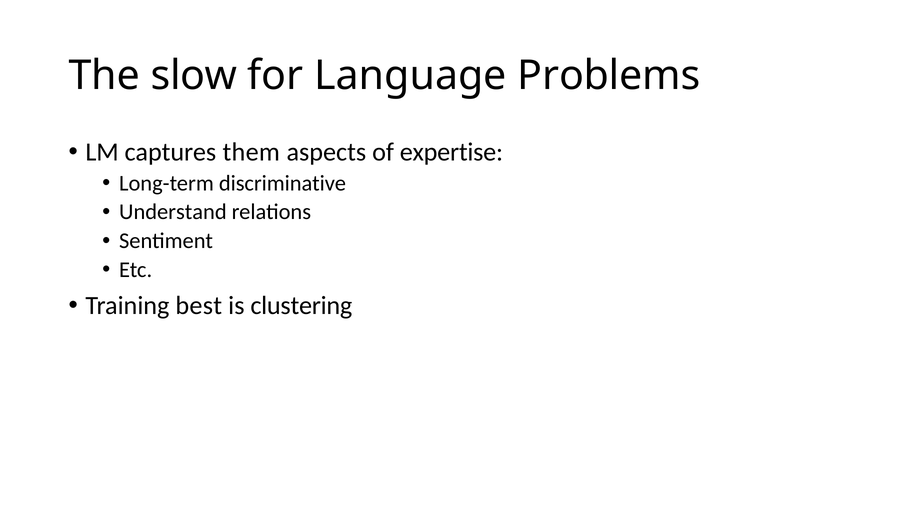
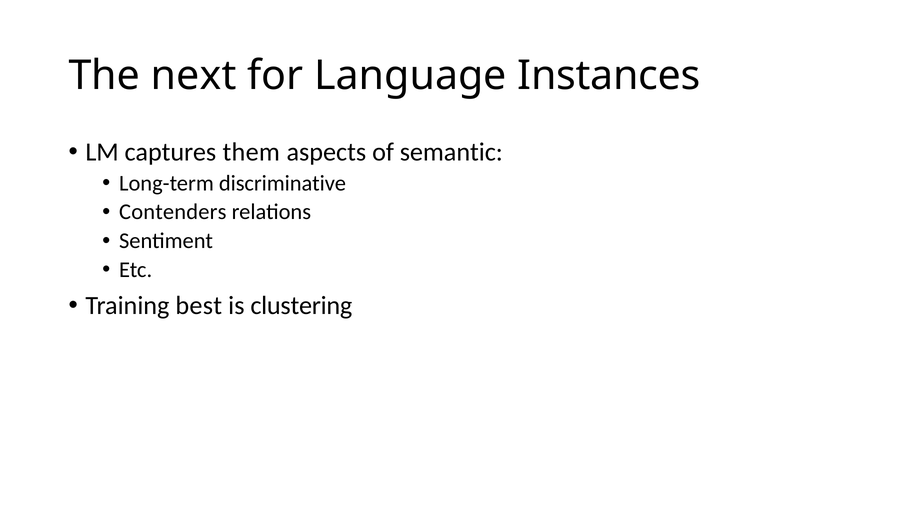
slow: slow -> next
Problems: Problems -> Instances
expertise: expertise -> semantic
Understand: Understand -> Contenders
